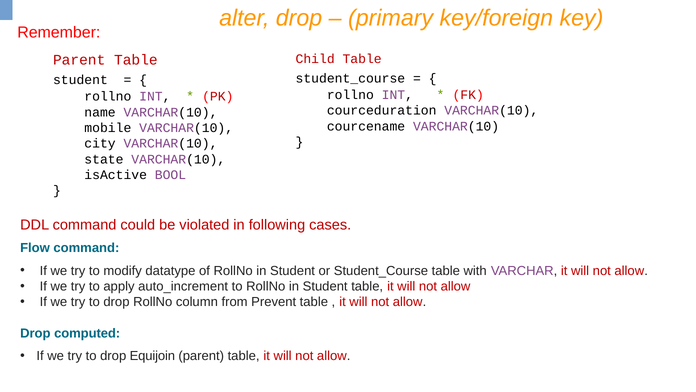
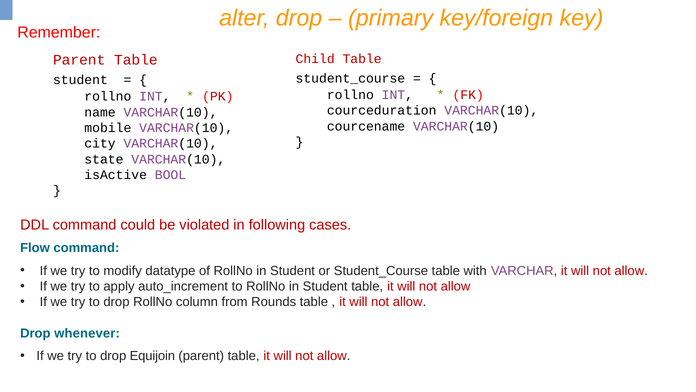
Prevent: Prevent -> Rounds
computed: computed -> whenever
